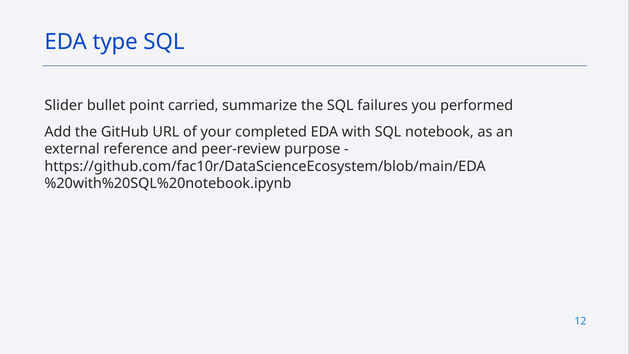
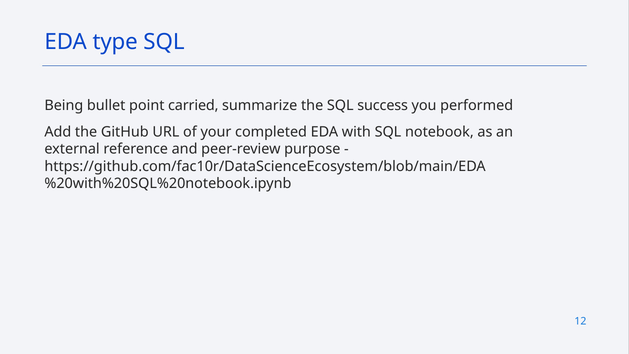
Slider: Slider -> Being
failures: failures -> success
